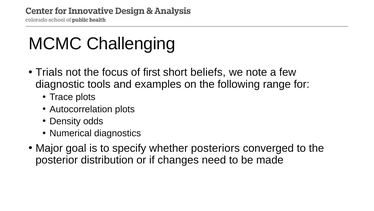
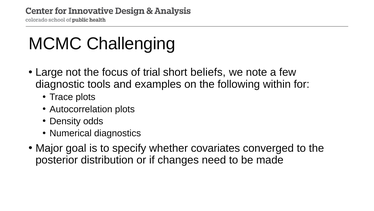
Trials: Trials -> Large
first: first -> trial
range: range -> within
posteriors: posteriors -> covariates
